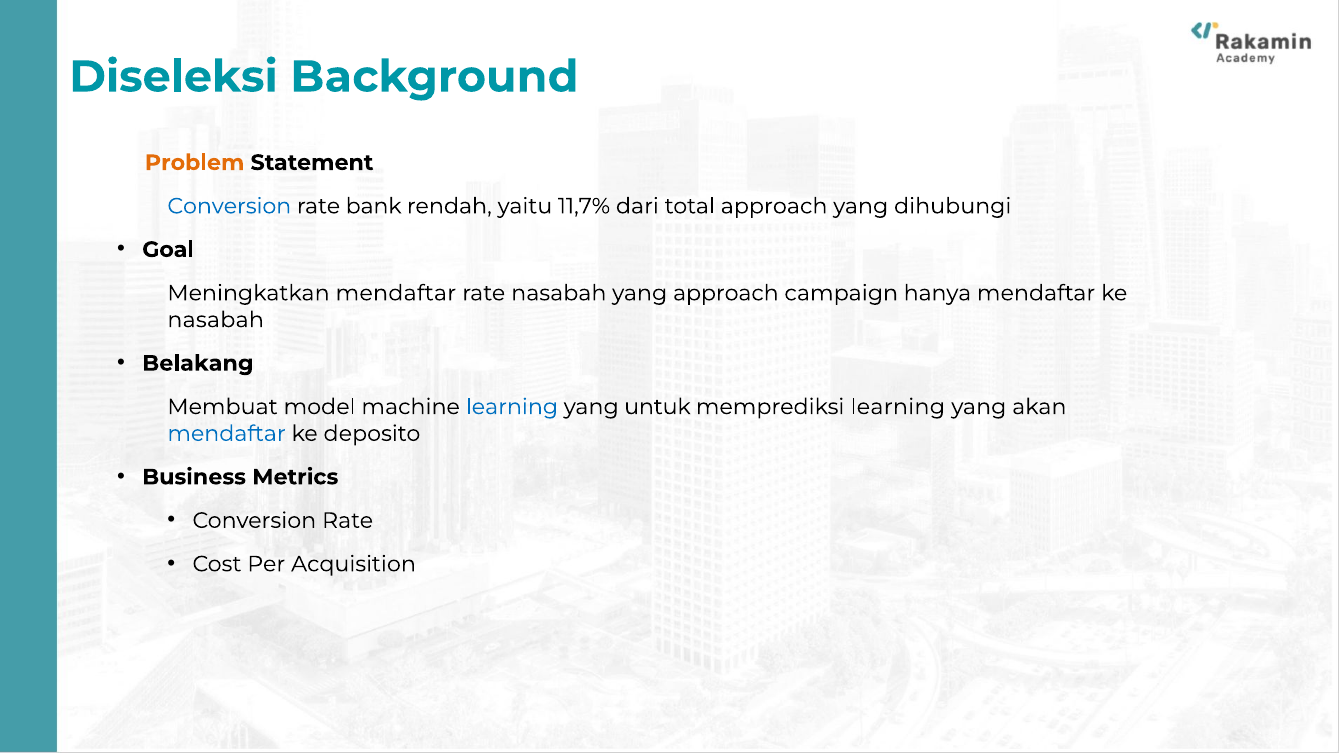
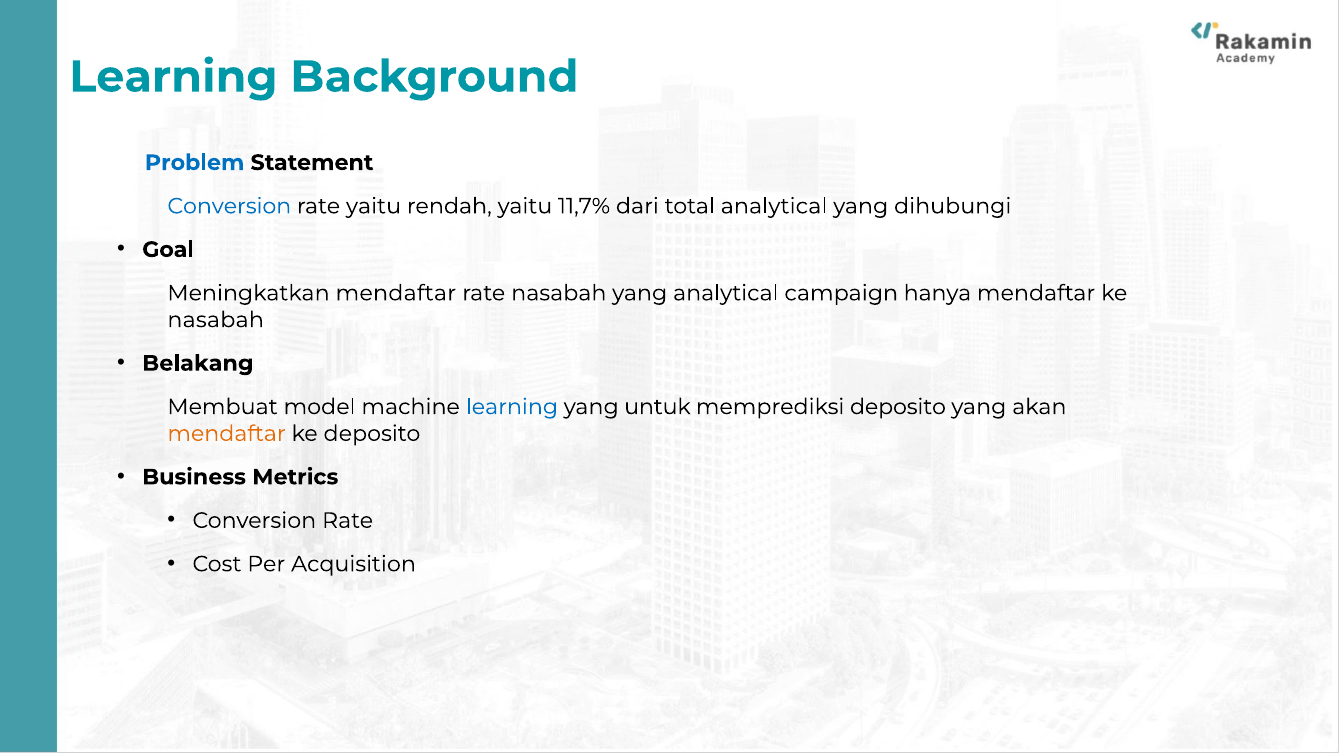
Diseleksi at (174, 77): Diseleksi -> Learning
Problem colour: orange -> blue
rate bank: bank -> yaitu
total approach: approach -> analytical
yang approach: approach -> analytical
memprediksi learning: learning -> deposito
mendaftar at (227, 434) colour: blue -> orange
